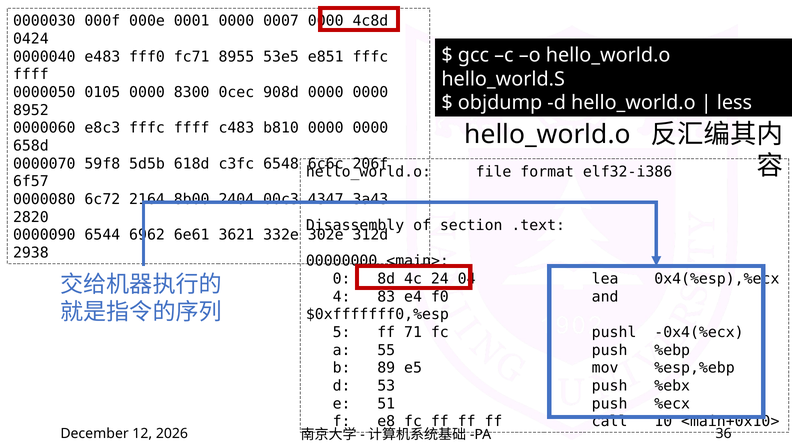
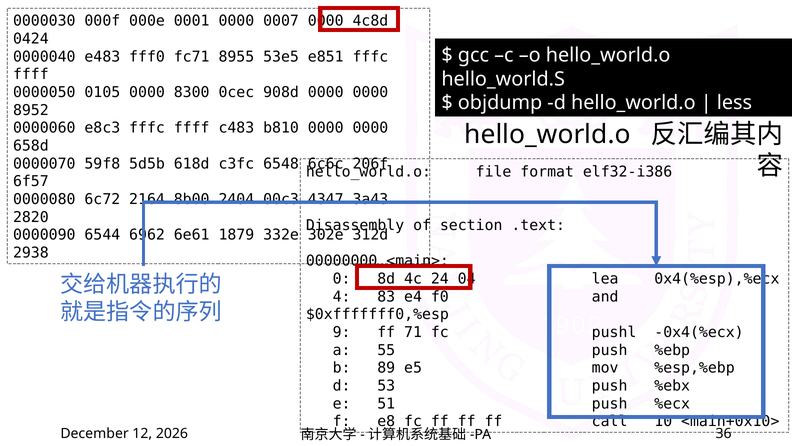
3621: 3621 -> 1879
5: 5 -> 9
